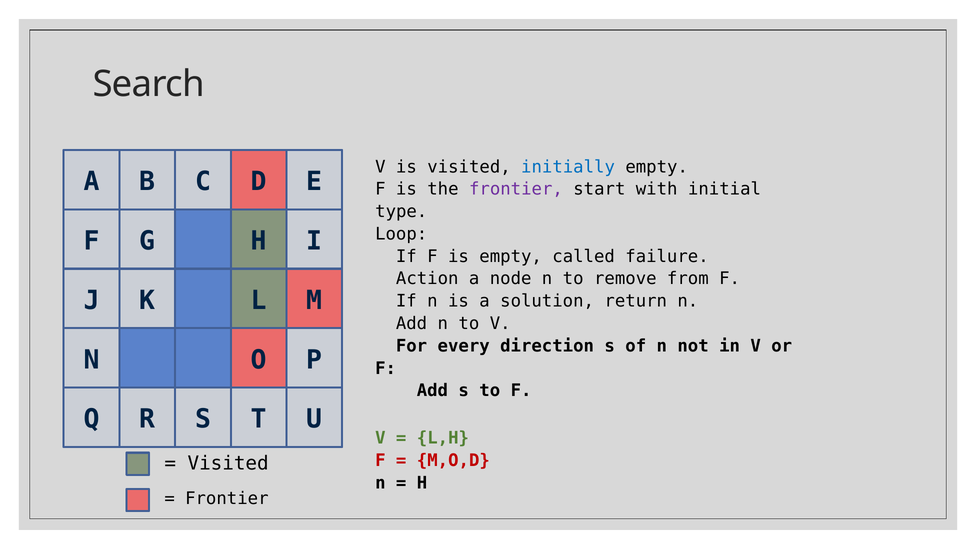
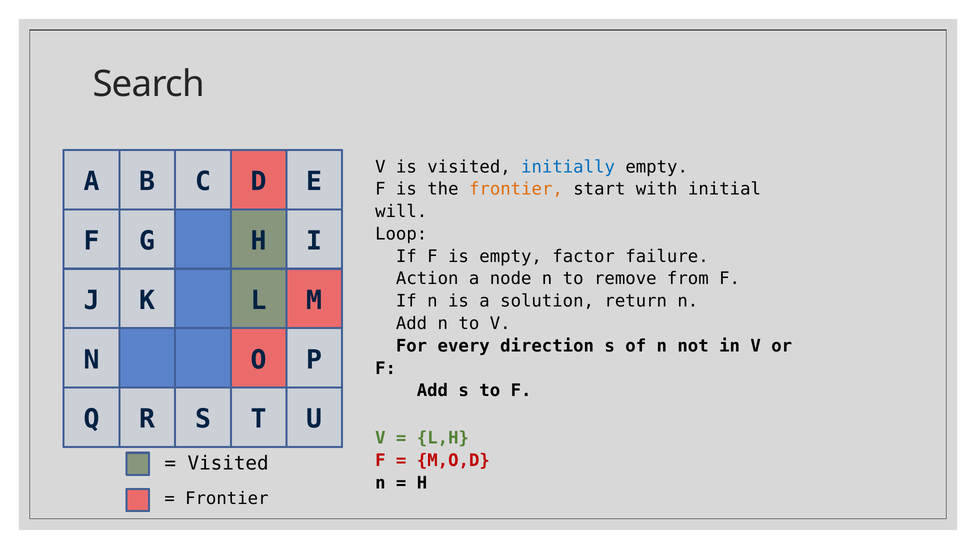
frontier at (516, 189) colour: purple -> orange
type: type -> will
called: called -> factor
